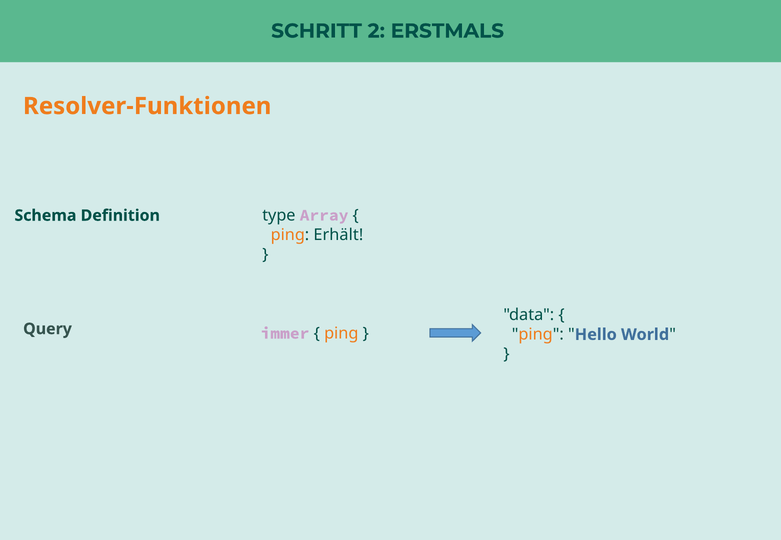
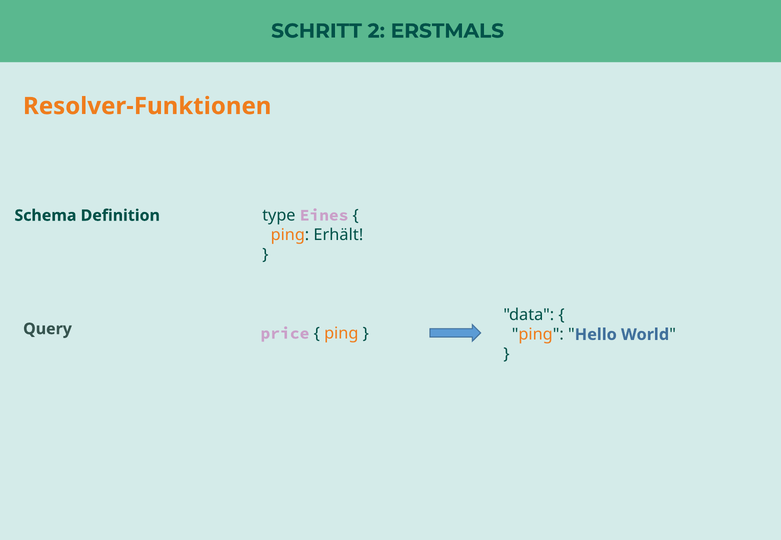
Array: Array -> Eines
immer: immer -> price
